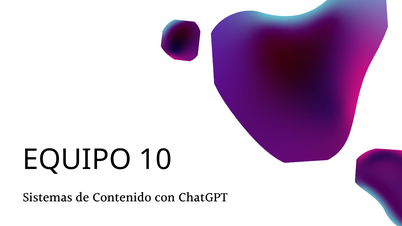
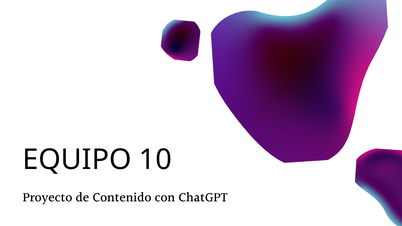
Sistemas: Sistemas -> Proyecto
